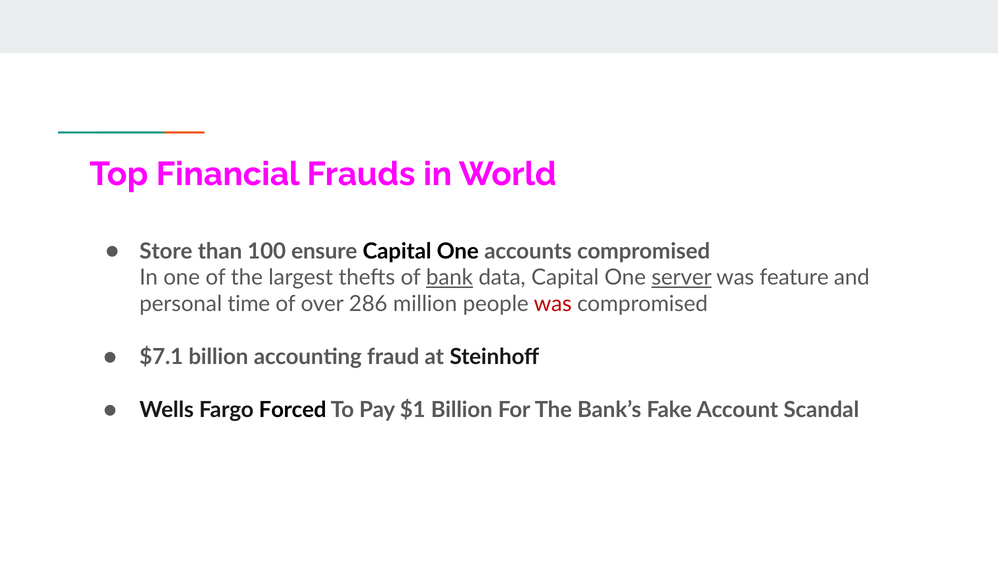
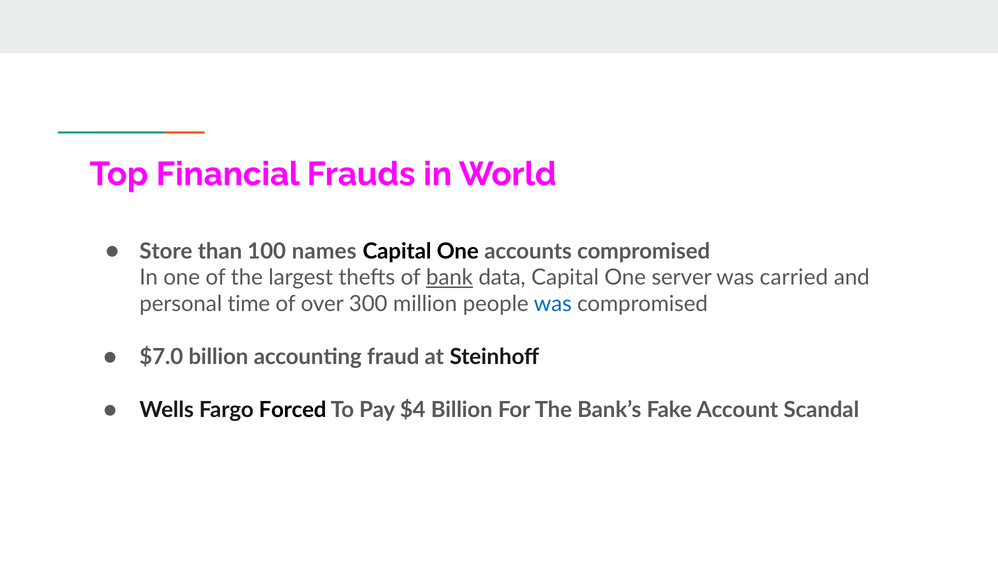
ensure: ensure -> names
server underline: present -> none
feature: feature -> carried
286: 286 -> 300
was at (553, 304) colour: red -> blue
$7.1: $7.1 -> $7.0
$1: $1 -> $4
